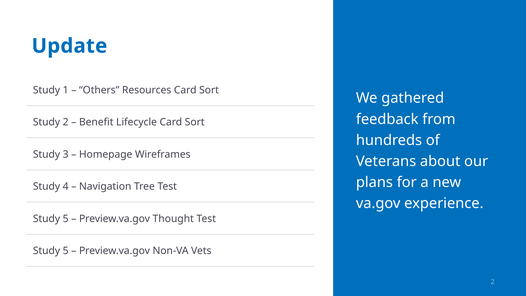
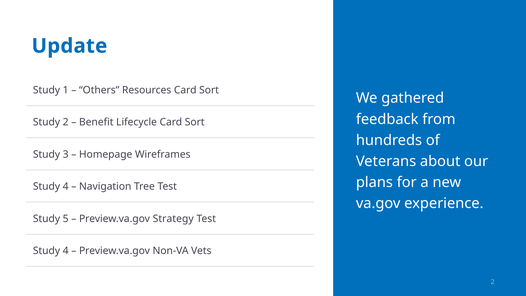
Thought: Thought -> Strategy
5 at (66, 251): 5 -> 4
